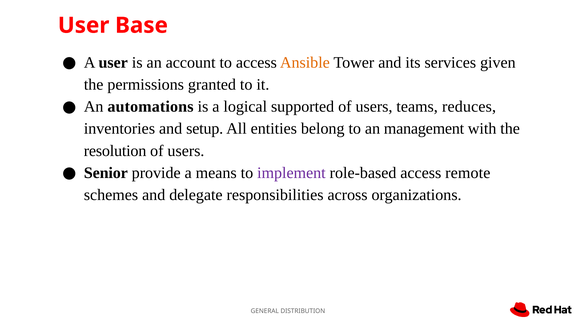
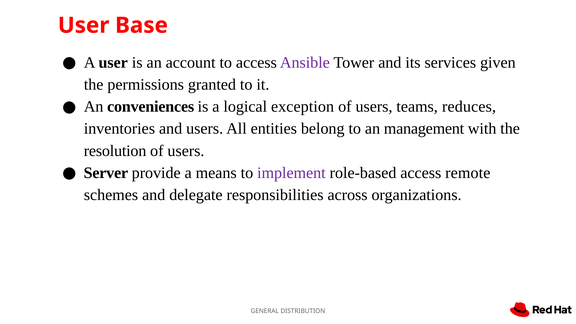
Ansible colour: orange -> purple
automations: automations -> conveniences
supported: supported -> exception
and setup: setup -> users
Senior: Senior -> Server
